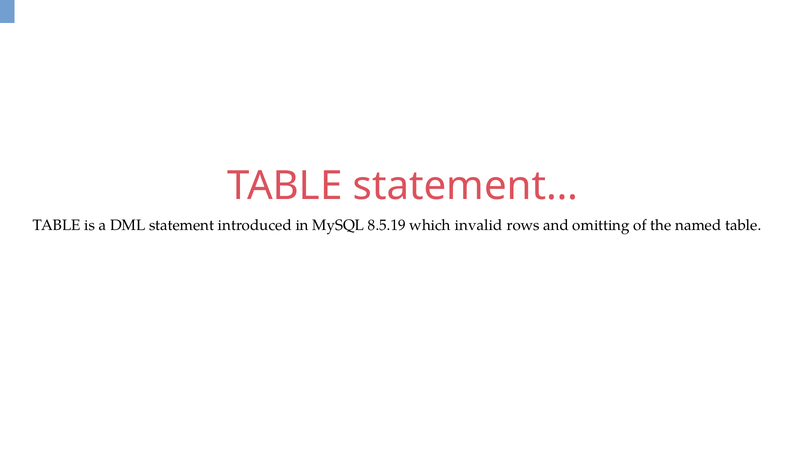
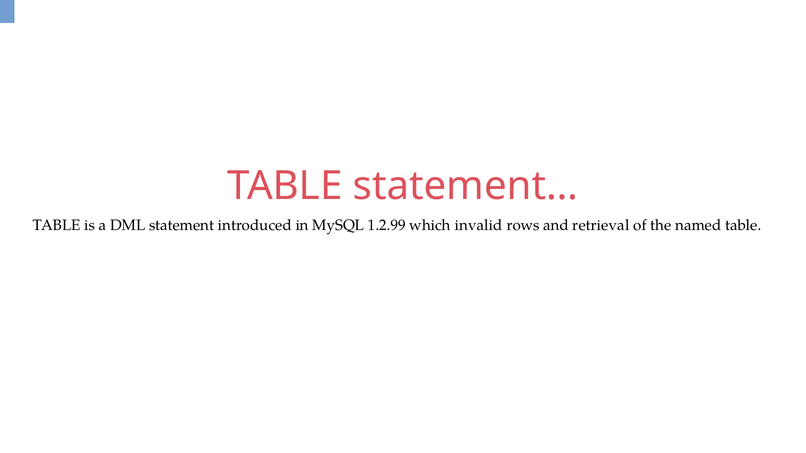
8.5.19: 8.5.19 -> 1.2.99
omitting: omitting -> retrieval
